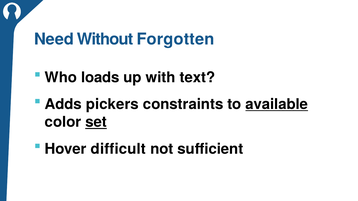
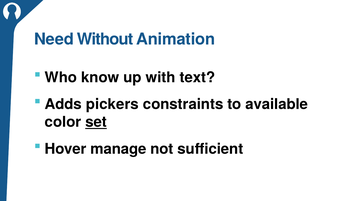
Forgotten: Forgotten -> Animation
loads: loads -> know
available underline: present -> none
difficult: difficult -> manage
